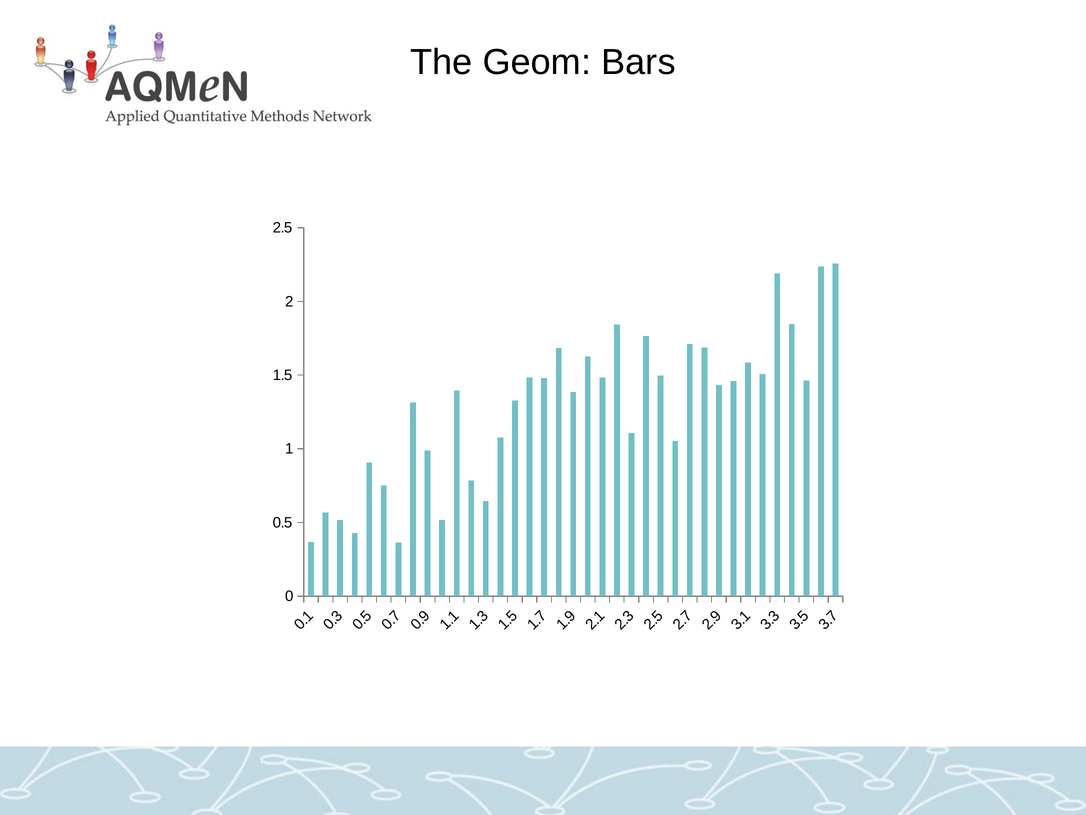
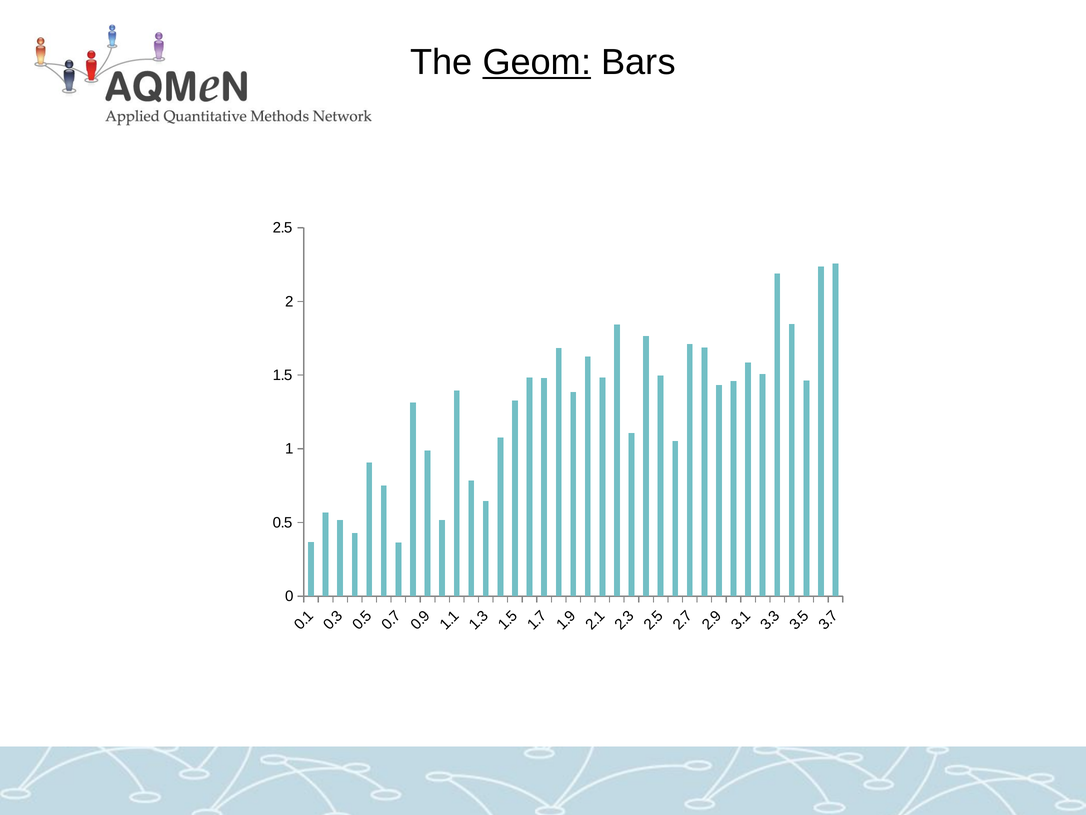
Geom underline: none -> present
